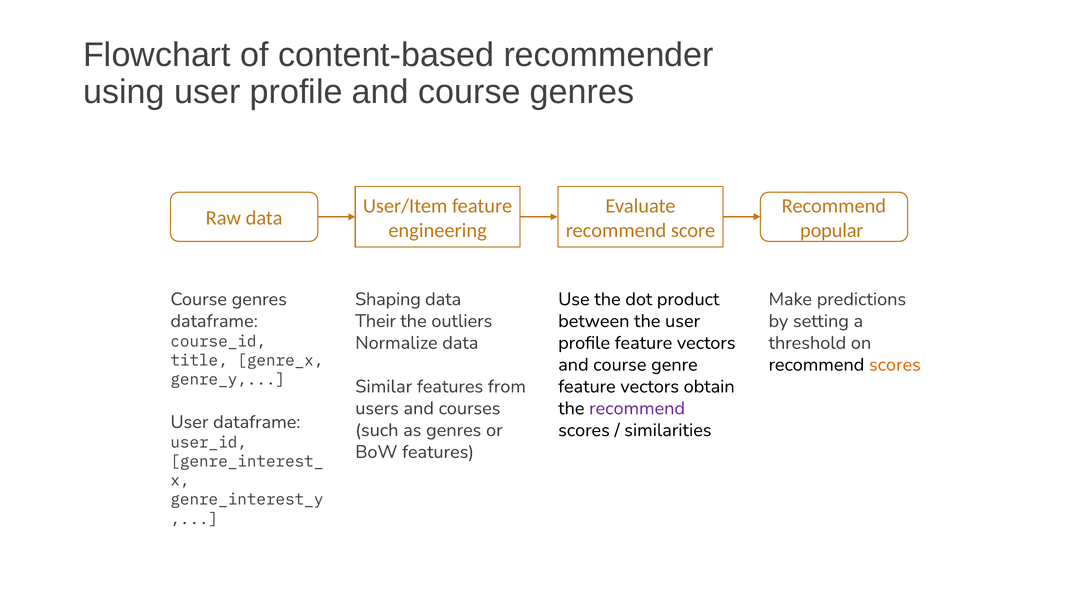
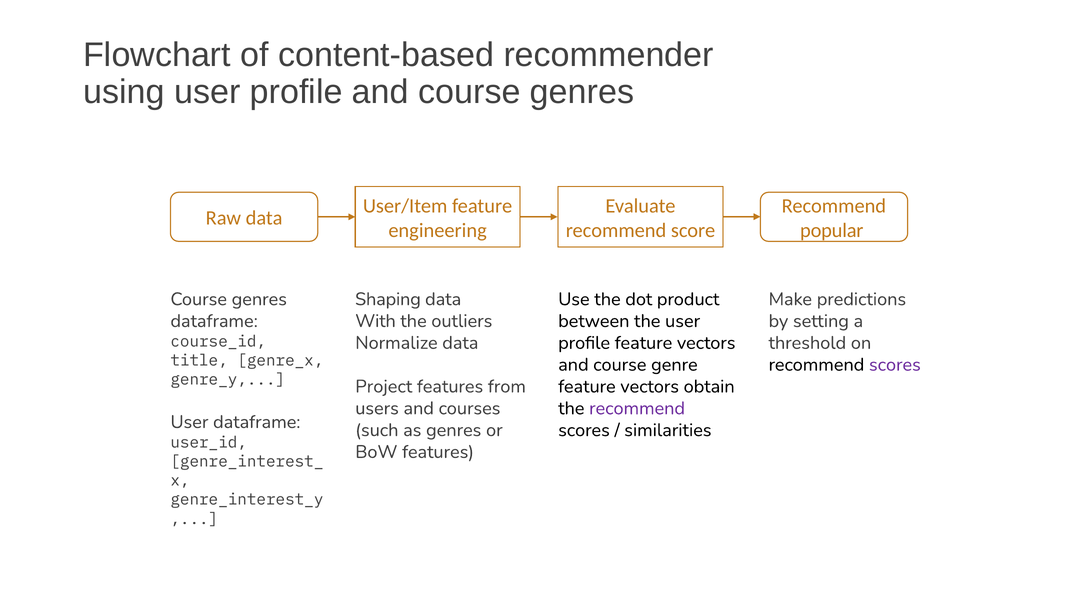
Their: Their -> With
scores at (895, 364) colour: orange -> purple
Similar: Similar -> Project
